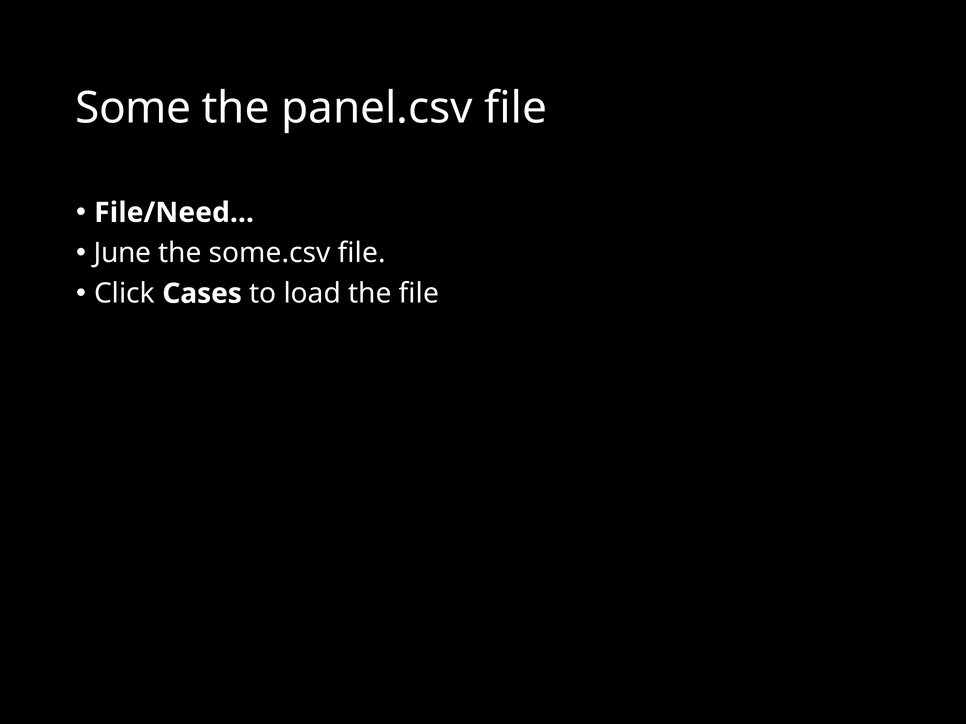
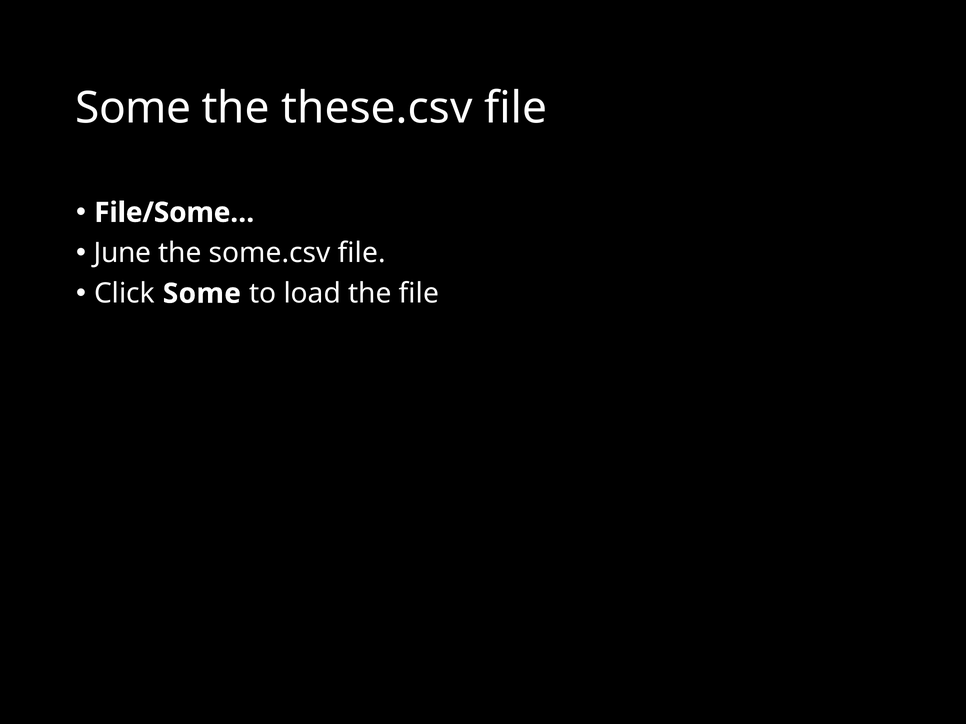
panel.csv: panel.csv -> these.csv
File/Need…: File/Need… -> File/Some…
Click Cases: Cases -> Some
